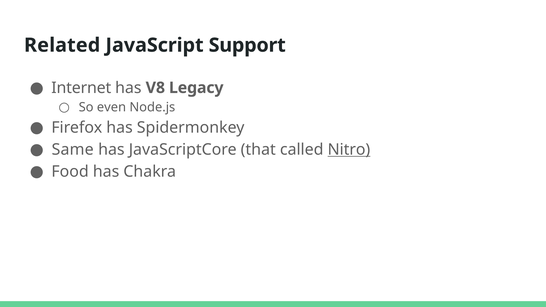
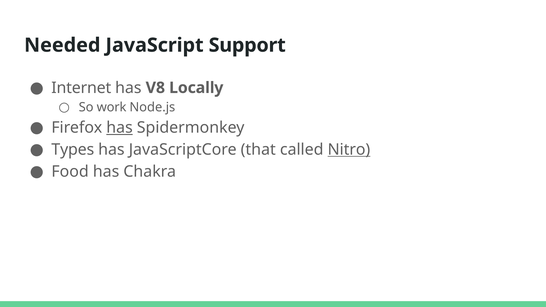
Related: Related -> Needed
Legacy: Legacy -> Locally
even: even -> work
has at (120, 128) underline: none -> present
Same: Same -> Types
